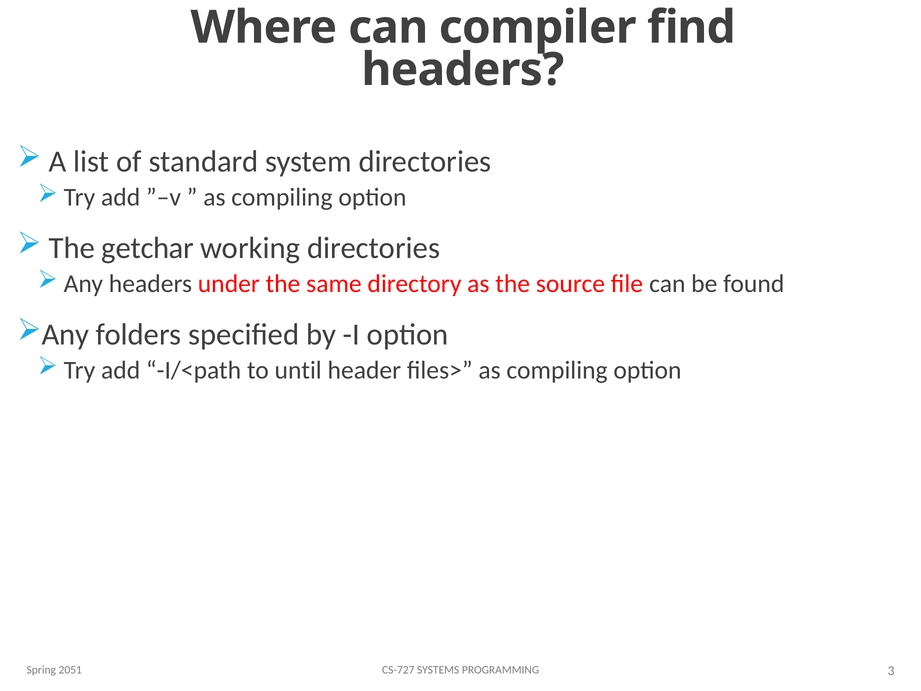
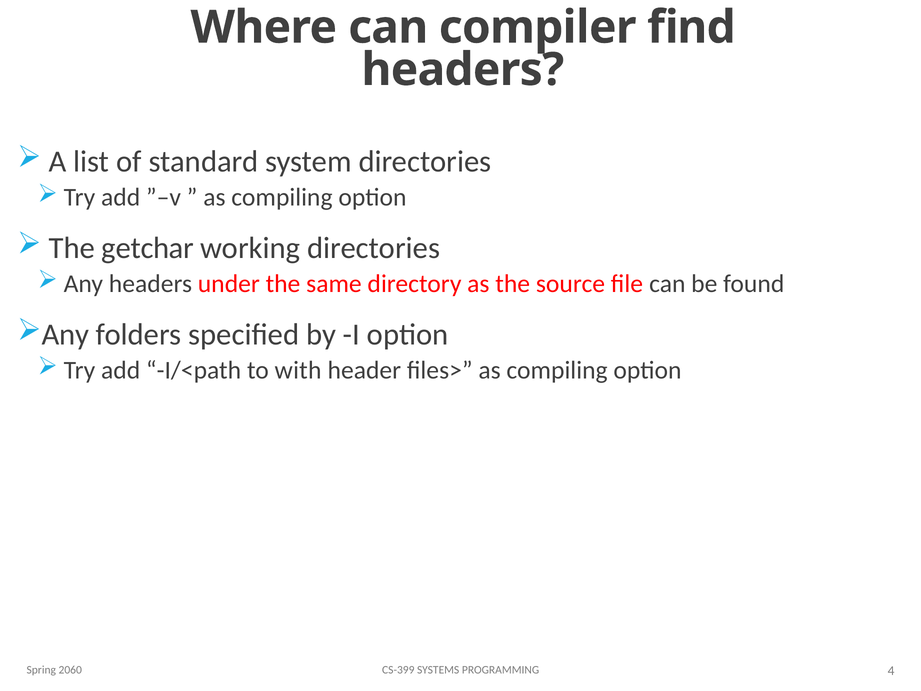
until: until -> with
2051: 2051 -> 2060
CS-727: CS-727 -> CS-399
3: 3 -> 4
